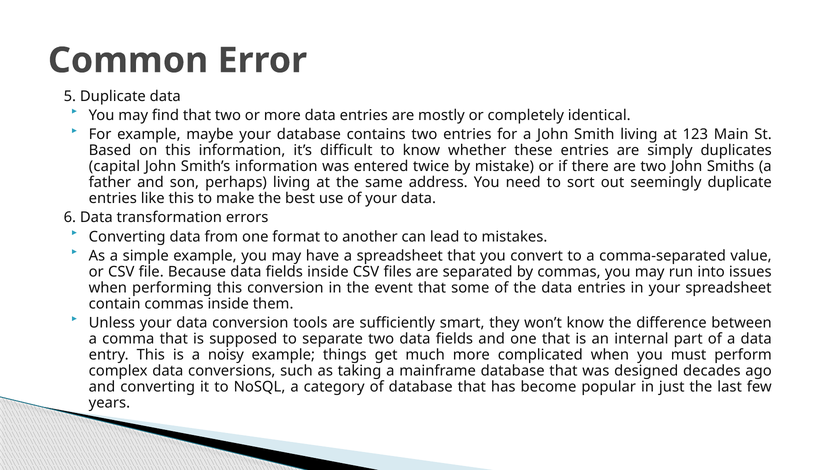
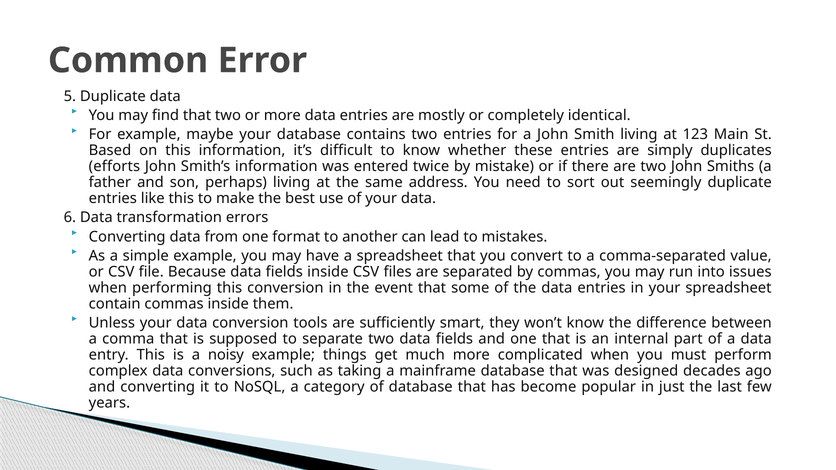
capital: capital -> efforts
